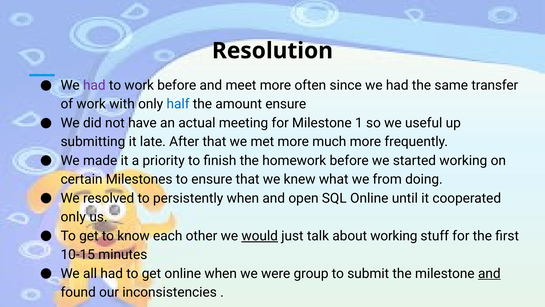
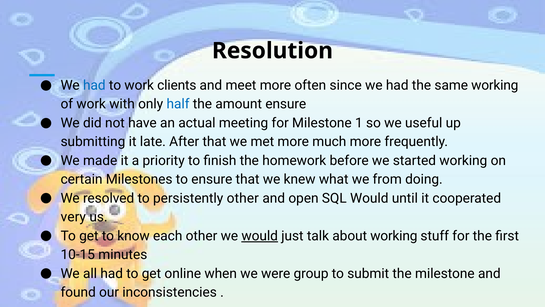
had at (94, 85) colour: purple -> blue
work before: before -> clients
same transfer: transfer -> working
persistently when: when -> other
SQL Online: Online -> Would
only at (73, 217): only -> very
and at (489, 273) underline: present -> none
